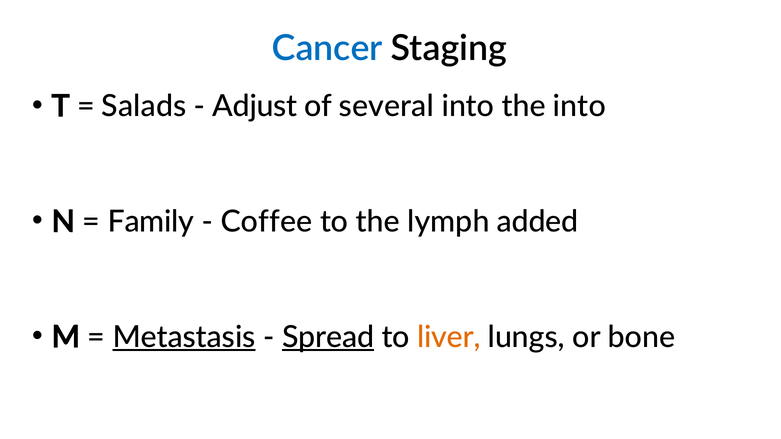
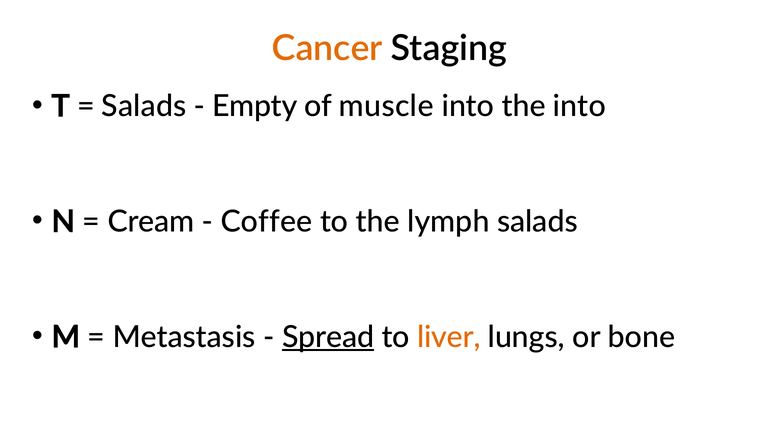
Cancer colour: blue -> orange
Adjust: Adjust -> Empty
several: several -> muscle
Family: Family -> Cream
lymph added: added -> salads
Metastasis underline: present -> none
